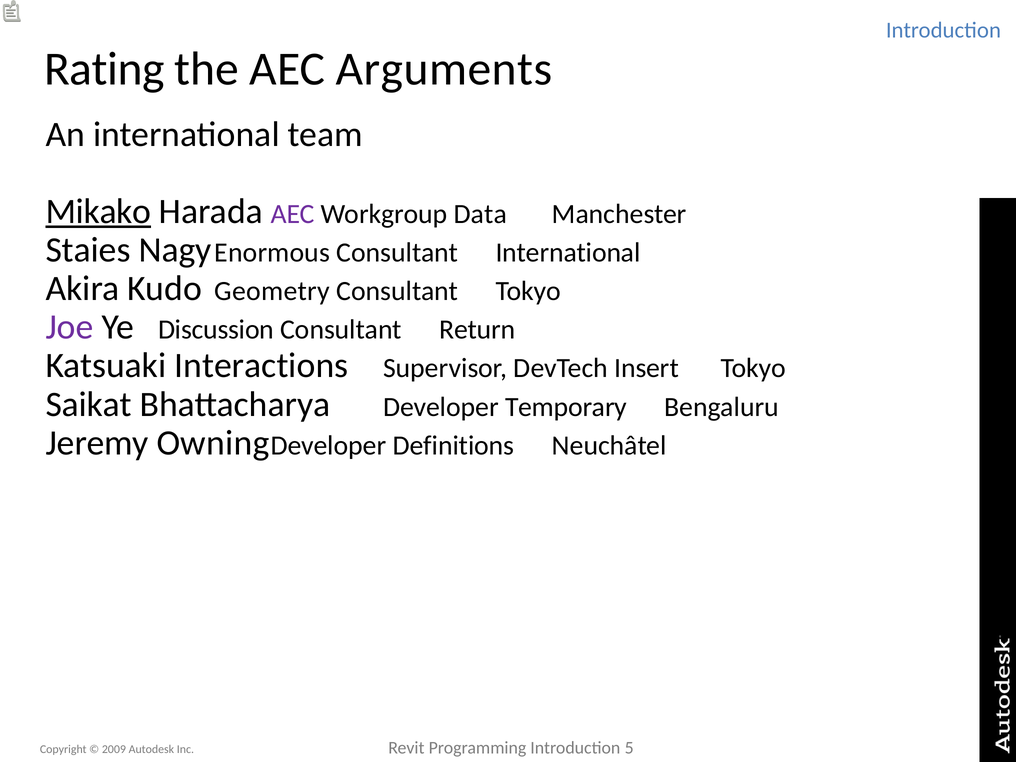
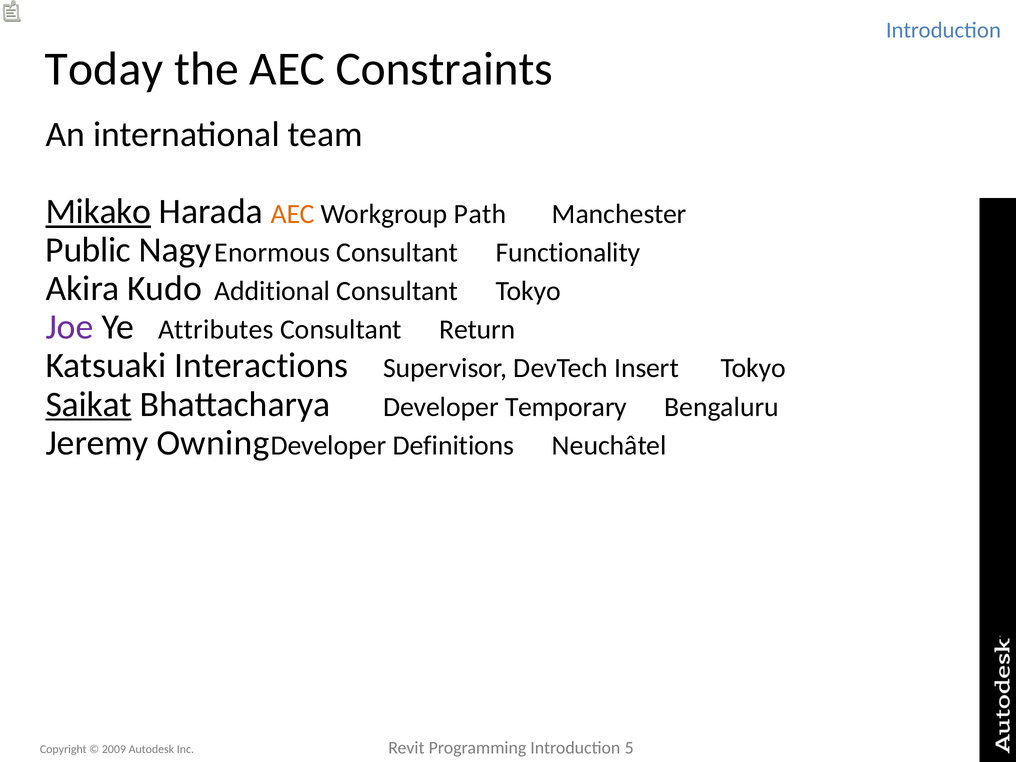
Rating: Rating -> Today
Arguments: Arguments -> Constraints
AEC at (293, 214) colour: purple -> orange
Data: Data -> Path
Staies: Staies -> Public
Consultant International: International -> Functionality
Geometry: Geometry -> Additional
Discussion: Discussion -> Attributes
Saikat underline: none -> present
